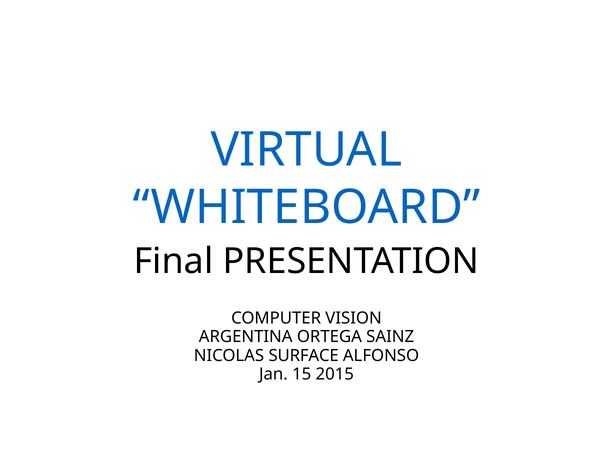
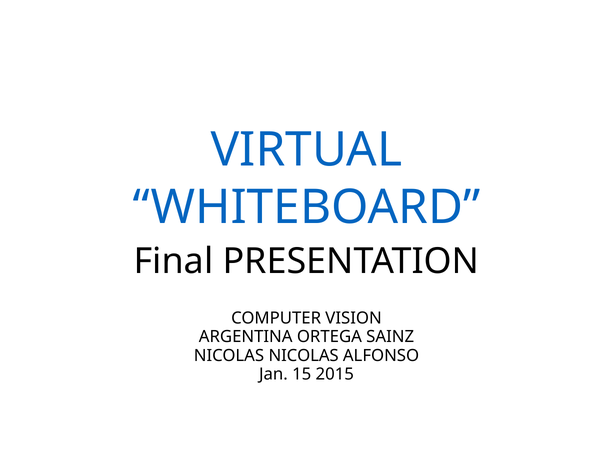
NICOLAS SURFACE: SURFACE -> NICOLAS
